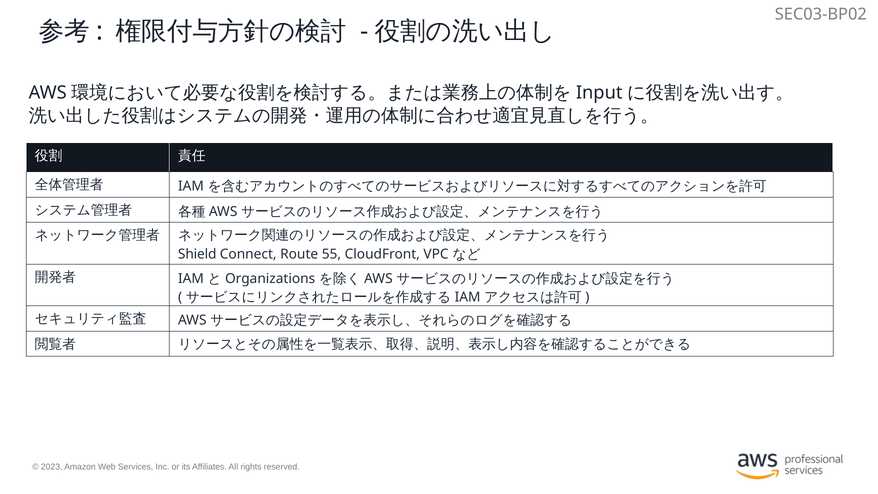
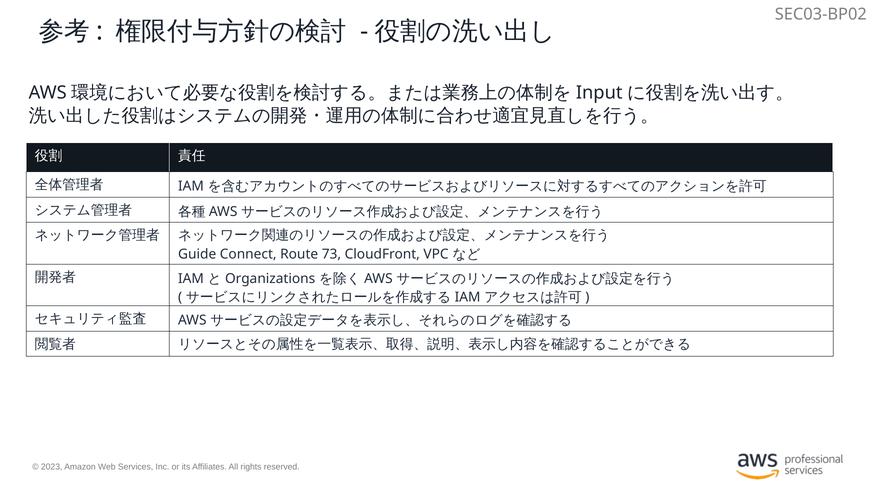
Shield: Shield -> Guide
55: 55 -> 73
